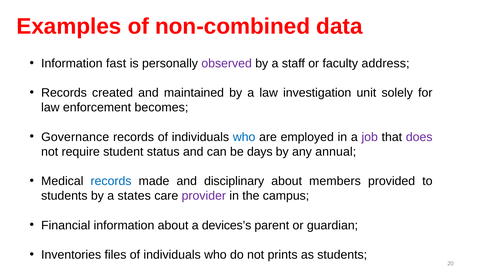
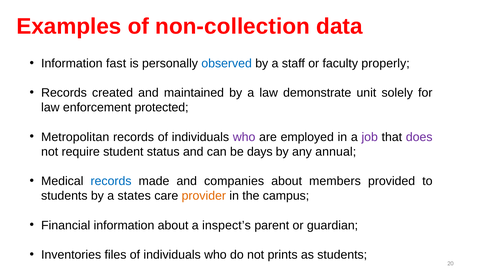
non-combined: non-combined -> non-collection
observed colour: purple -> blue
address: address -> properly
investigation: investigation -> demonstrate
becomes: becomes -> protected
Governance: Governance -> Metropolitan
who at (244, 137) colour: blue -> purple
disciplinary: disciplinary -> companies
provider colour: purple -> orange
devices’s: devices’s -> inspect’s
